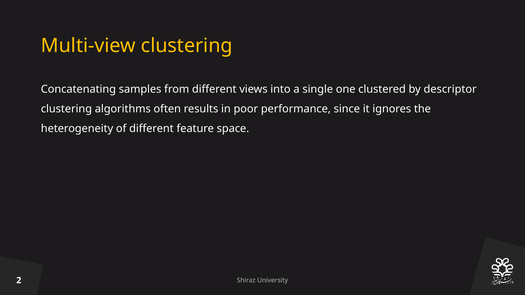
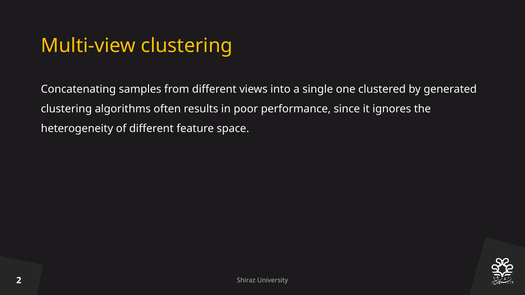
descriptor: descriptor -> generated
